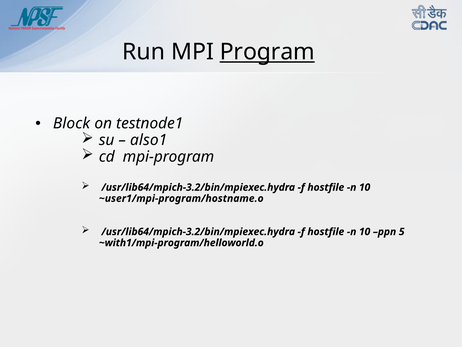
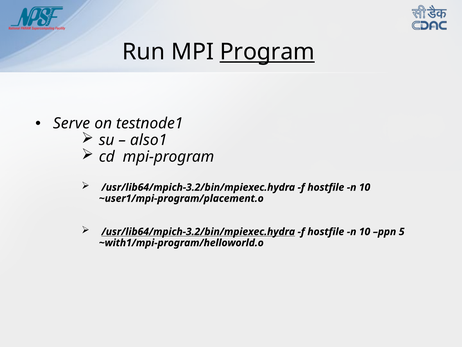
Block: Block -> Serve
~user1/mpi-program/hostname.o: ~user1/mpi-program/hostname.o -> ~user1/mpi-program/placement.o
/usr/lib64/mpich-3.2/bin/mpiexec.hydra at (198, 231) underline: none -> present
